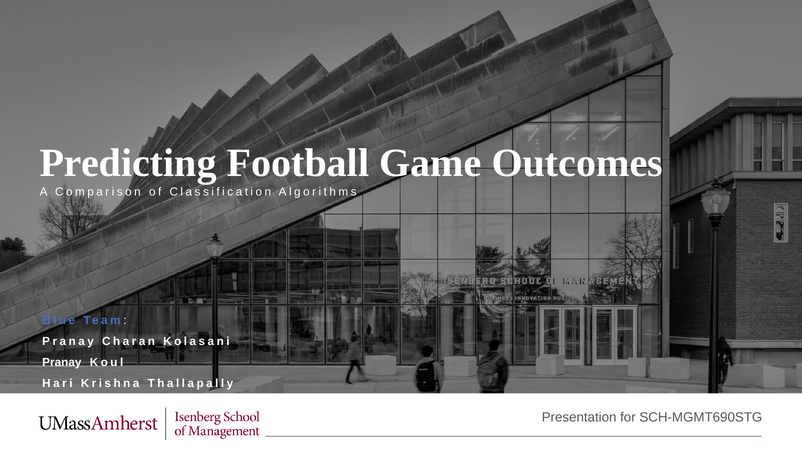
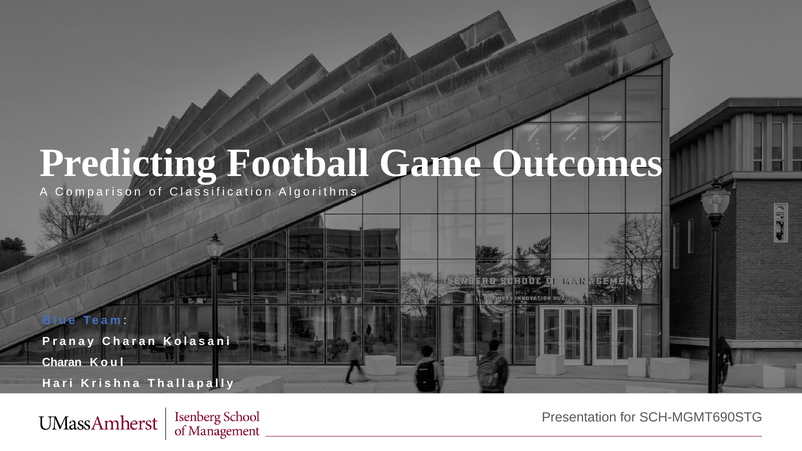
Pranay at (62, 362): Pranay -> Charan
